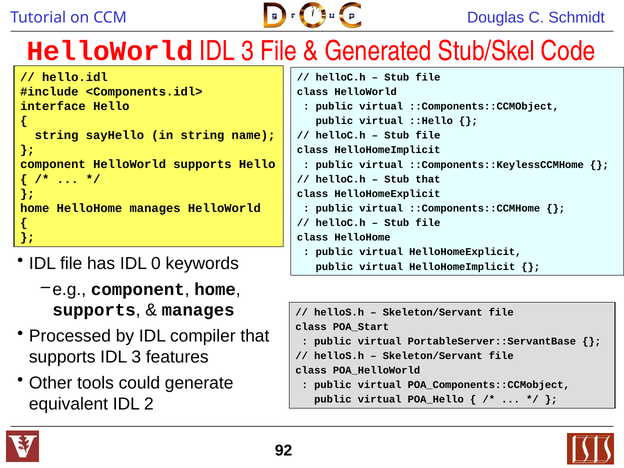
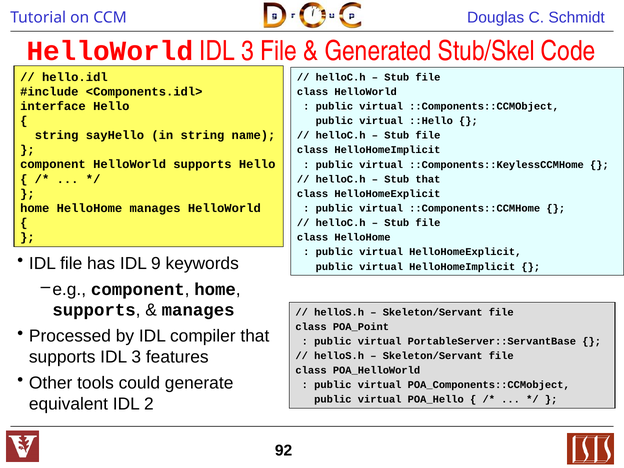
0: 0 -> 9
POA_Start: POA_Start -> POA_Point
